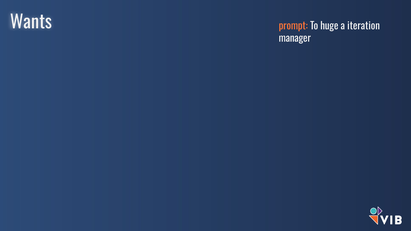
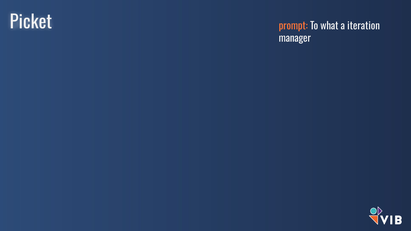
Wants: Wants -> Picket
huge: huge -> what
